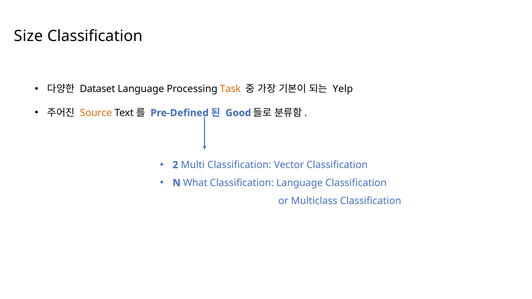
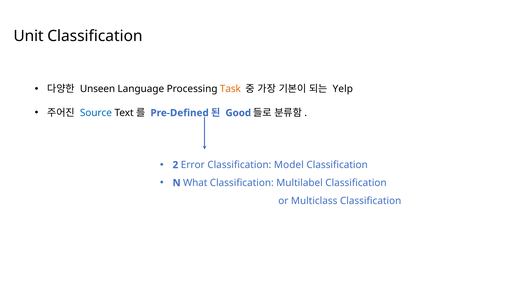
Size: Size -> Unit
Dataset: Dataset -> Unseen
Source colour: orange -> blue
Multi: Multi -> Error
Vector: Vector -> Model
Classification Language: Language -> Multilabel
